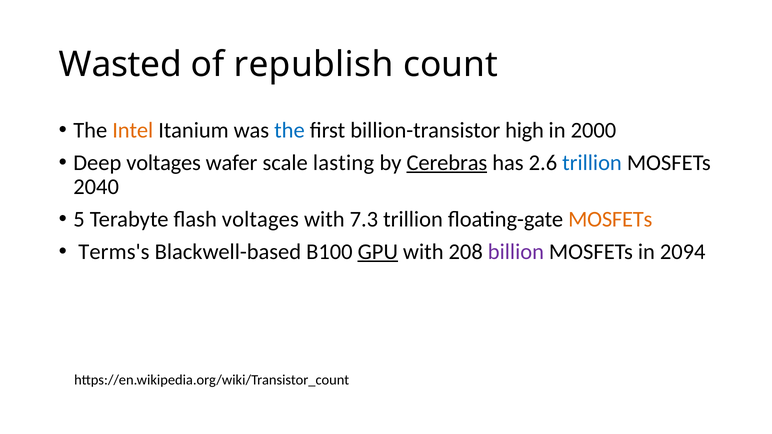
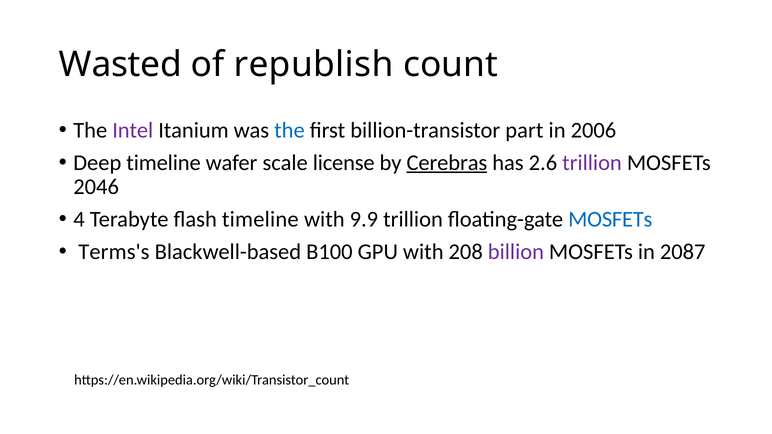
Intel colour: orange -> purple
high: high -> part
2000: 2000 -> 2006
Deep voltages: voltages -> timeline
lasting: lasting -> license
trillion at (592, 163) colour: blue -> purple
2040: 2040 -> 2046
5: 5 -> 4
flash voltages: voltages -> timeline
7.3: 7.3 -> 9.9
MOSFETs at (610, 219) colour: orange -> blue
GPU underline: present -> none
2094: 2094 -> 2087
